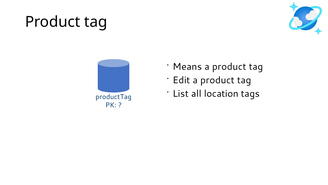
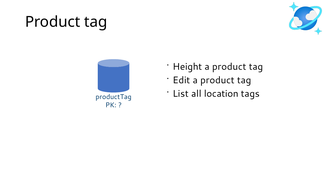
Means: Means -> Height
